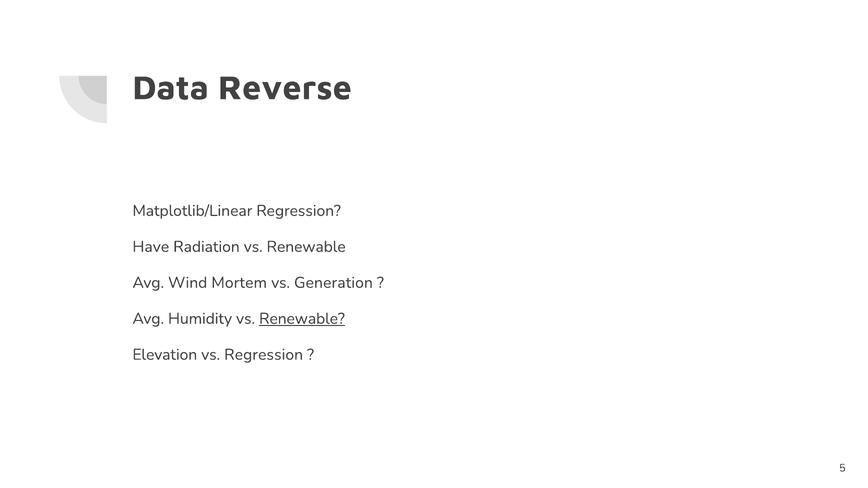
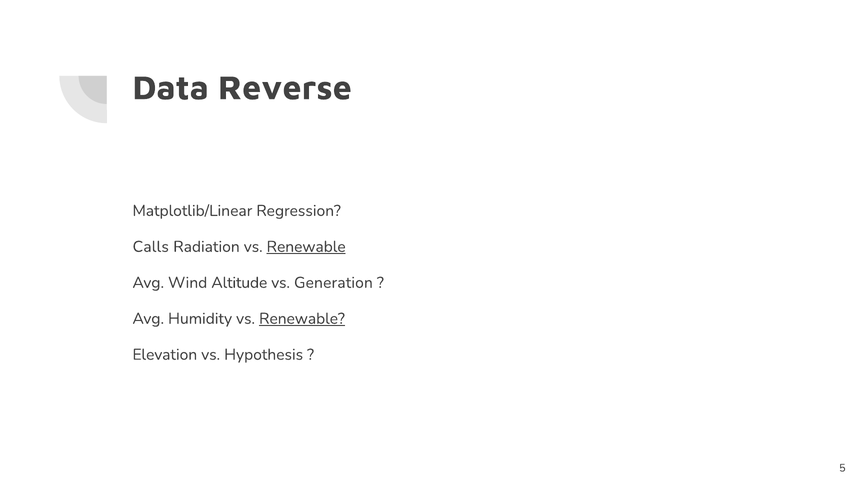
Have: Have -> Calls
Renewable at (306, 247) underline: none -> present
Mortem: Mortem -> Altitude
vs Regression: Regression -> Hypothesis
